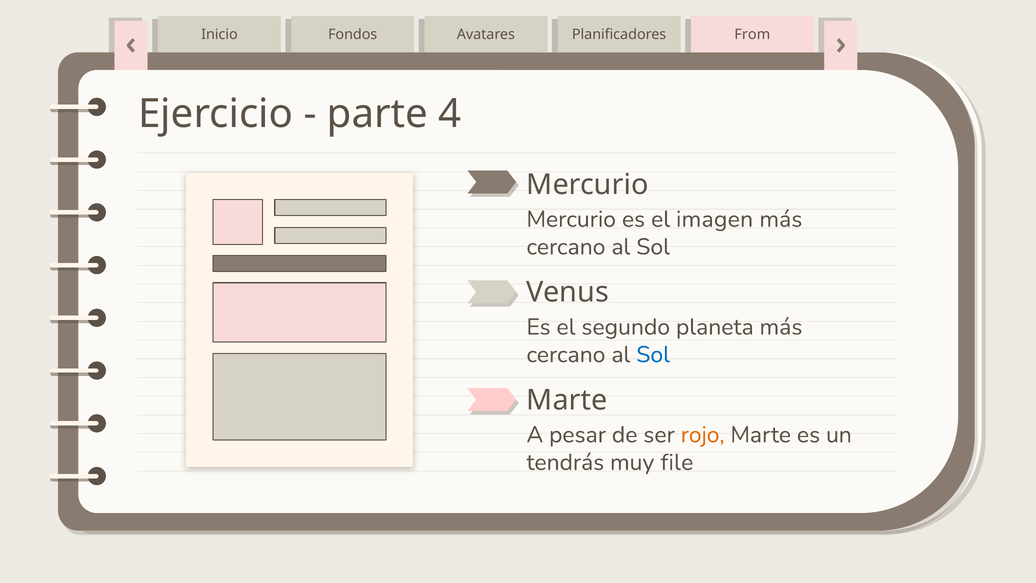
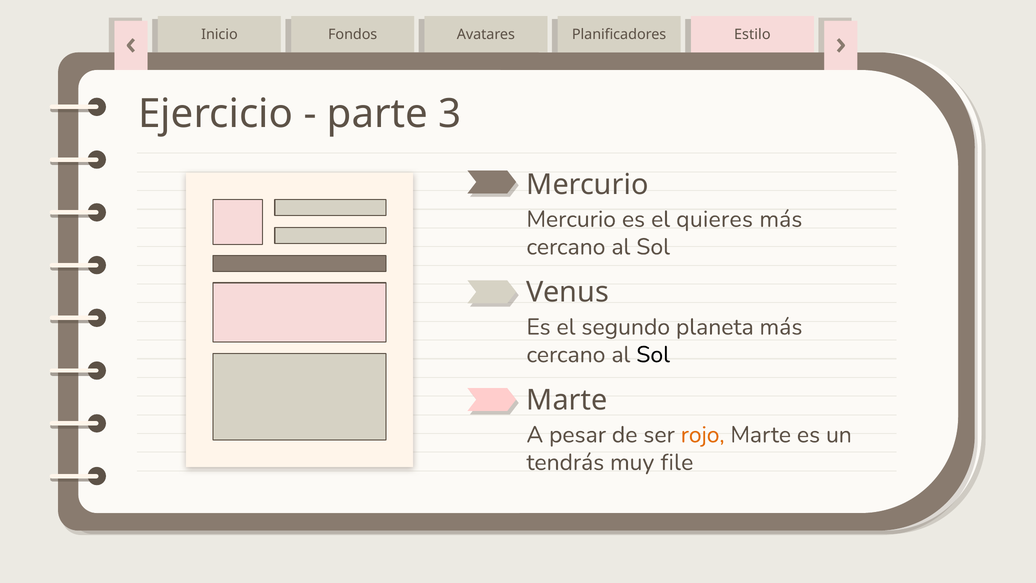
From: From -> Estilo
4: 4 -> 3
imagen: imagen -> quieres
Sol at (653, 354) colour: blue -> black
